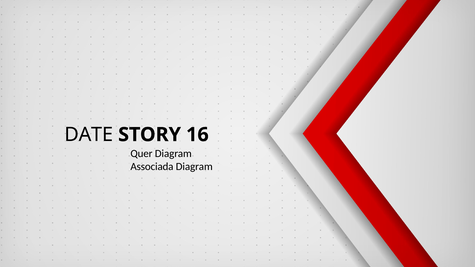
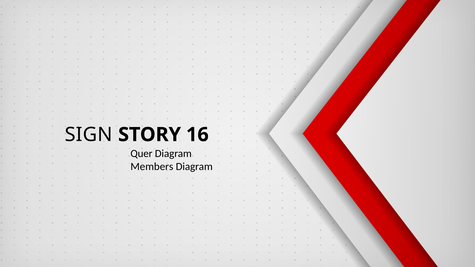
DATE: DATE -> SIGN
Associada: Associada -> Members
